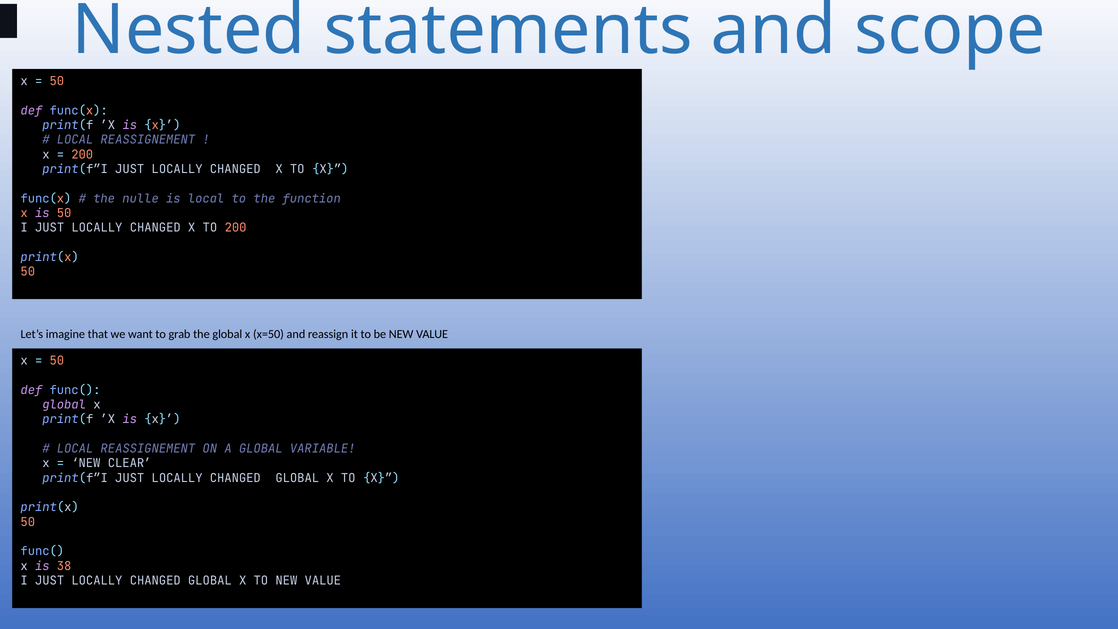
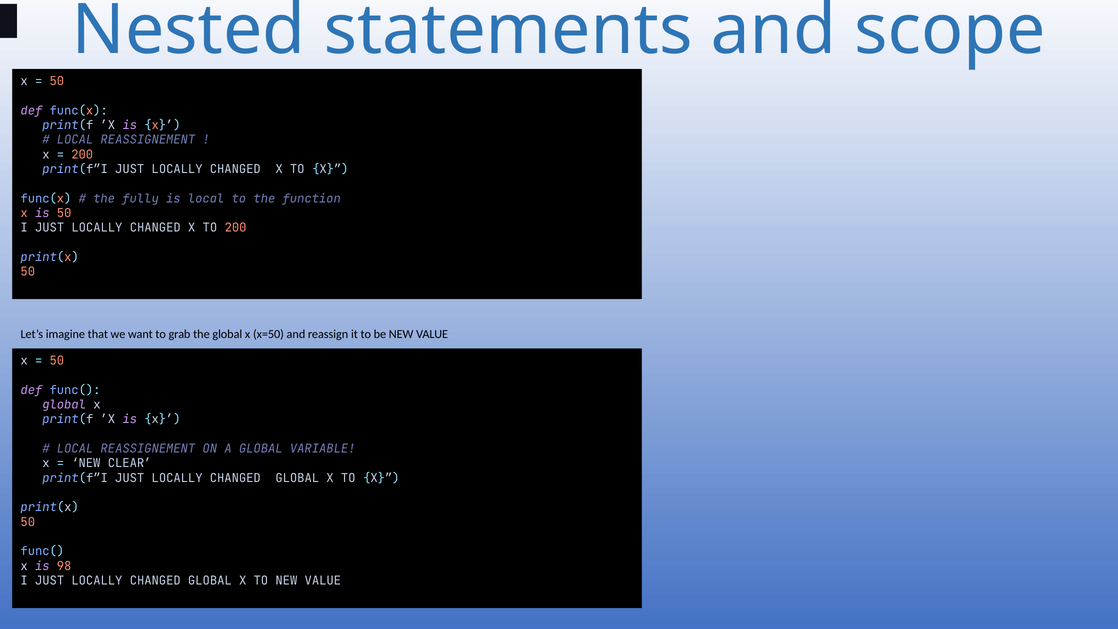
nulle: nulle -> fully
38: 38 -> 98
